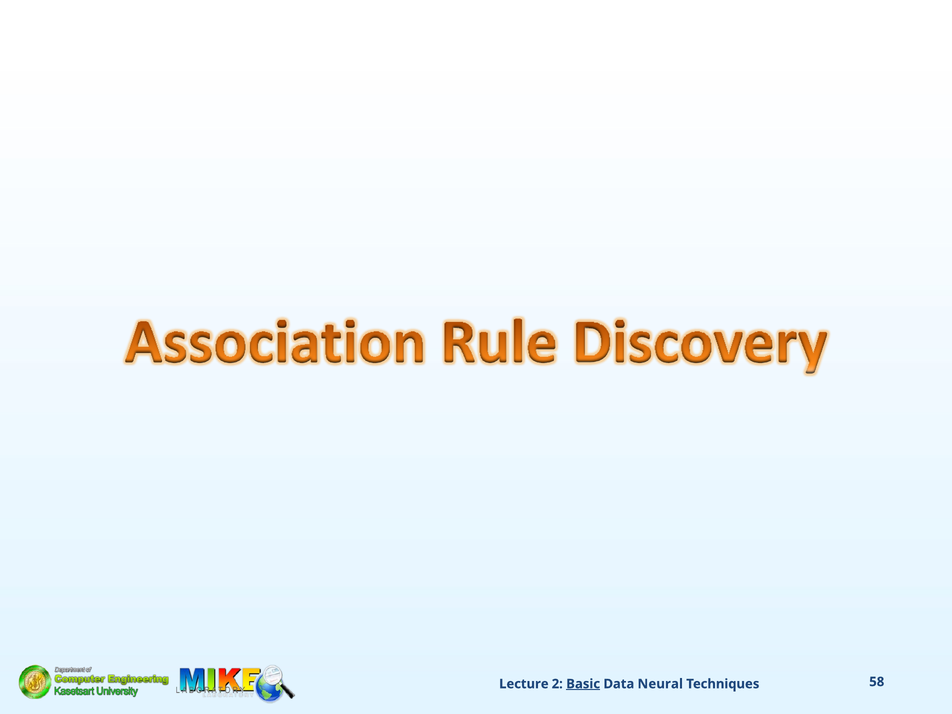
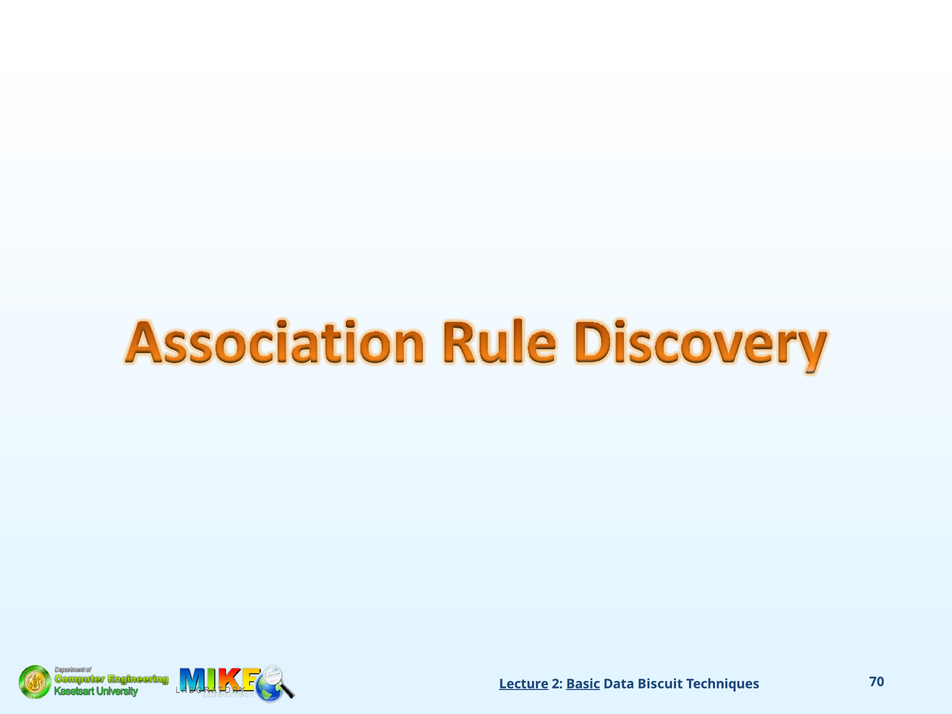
Lecture underline: none -> present
Neural: Neural -> Biscuit
58: 58 -> 70
